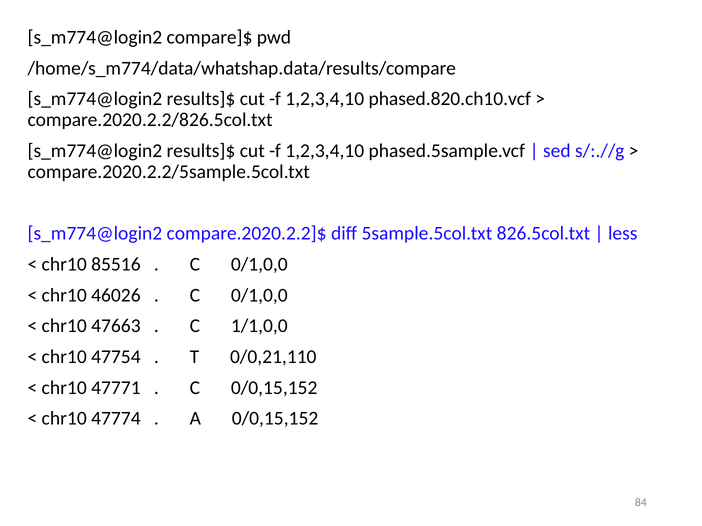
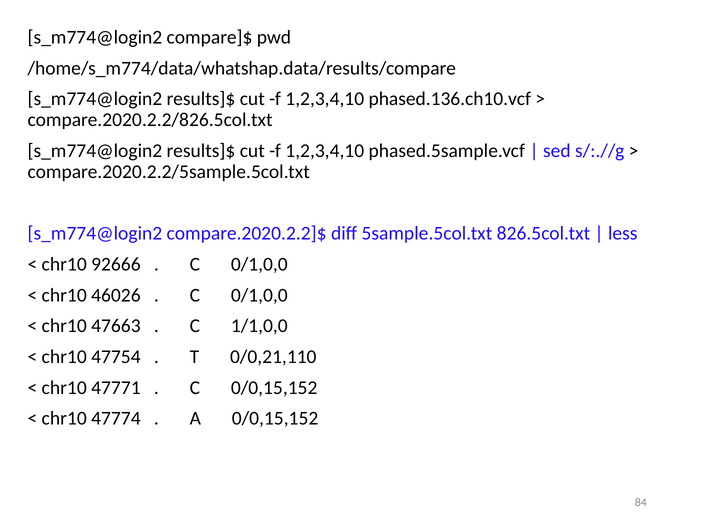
phased.820.ch10.vcf: phased.820.ch10.vcf -> phased.136.ch10.vcf
85516: 85516 -> 92666
